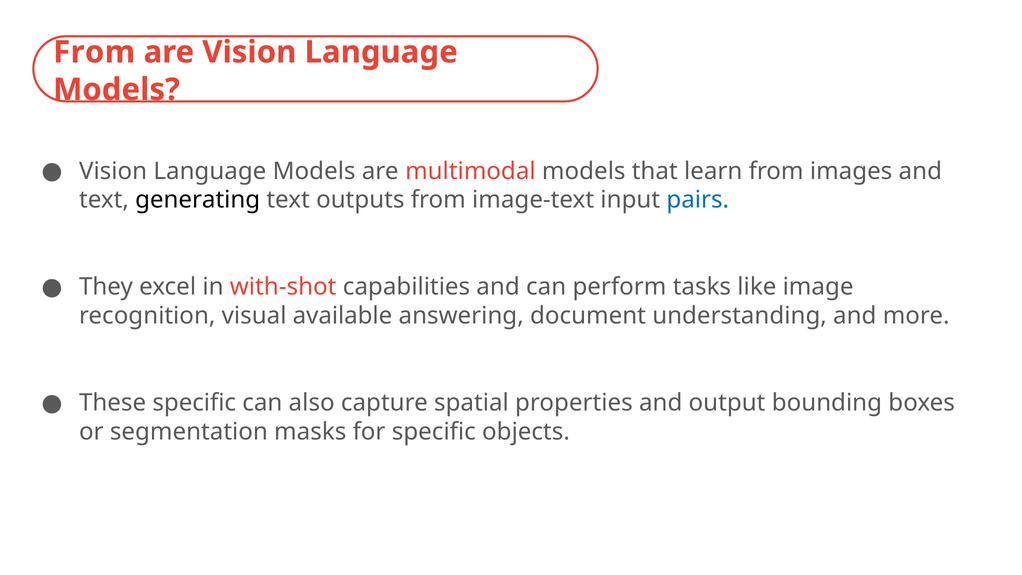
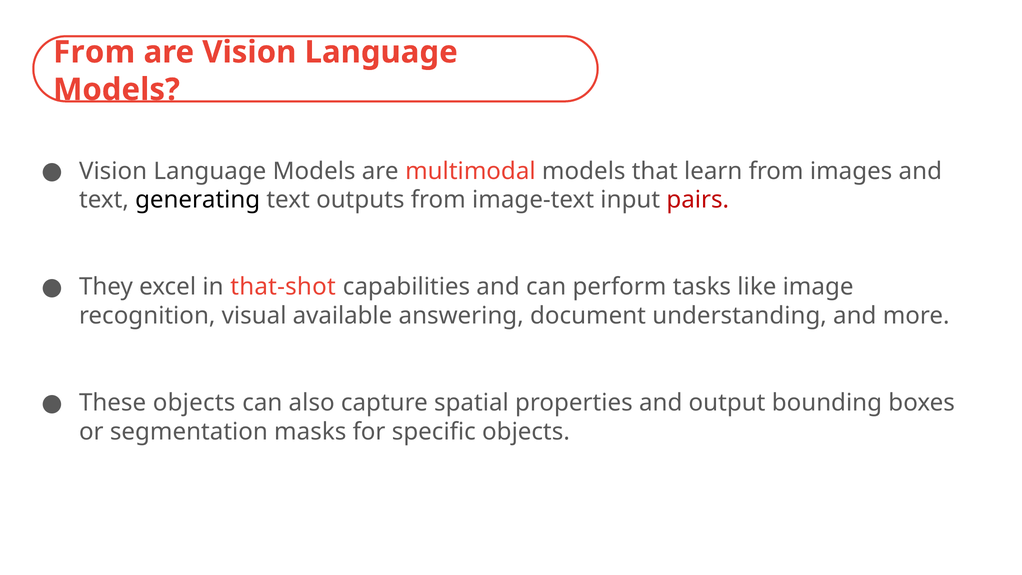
pairs colour: blue -> red
with-shot: with-shot -> that-shot
These specific: specific -> objects
